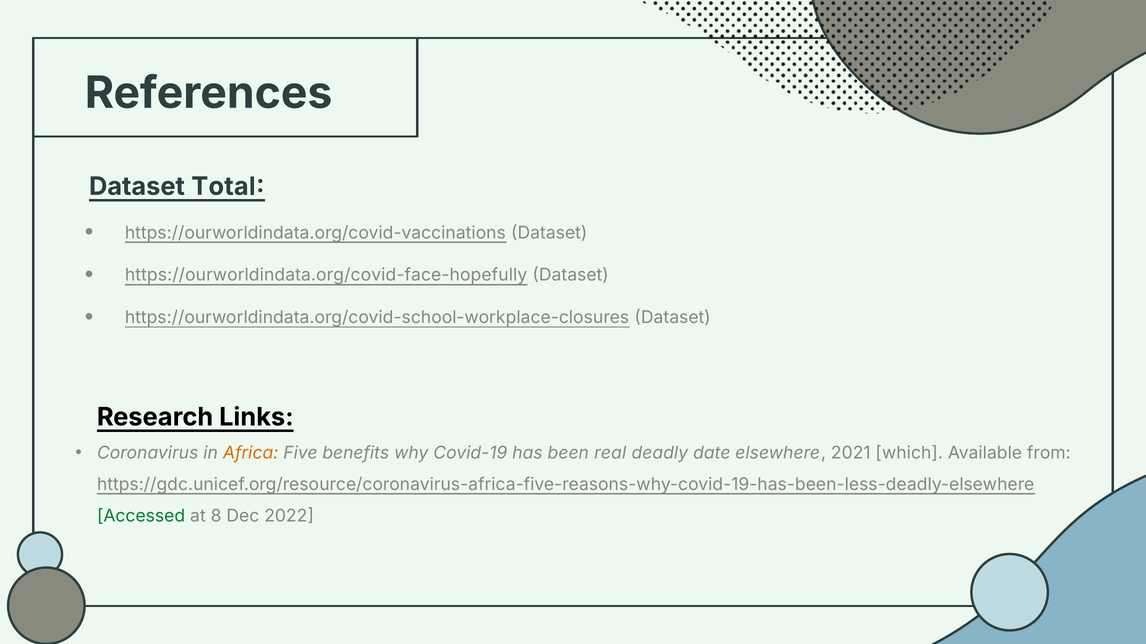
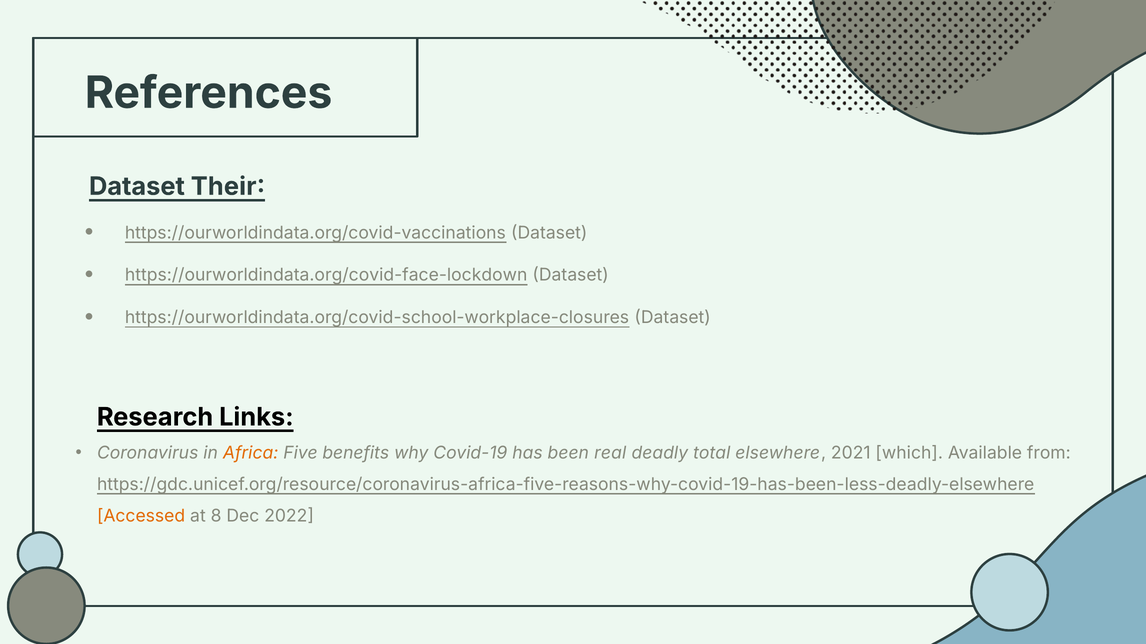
Total: Total -> Their
https://ourworldindata.org/covid-face-hopefully: https://ourworldindata.org/covid-face-hopefully -> https://ourworldindata.org/covid-face-lockdown
date: date -> total
Accessed colour: green -> orange
